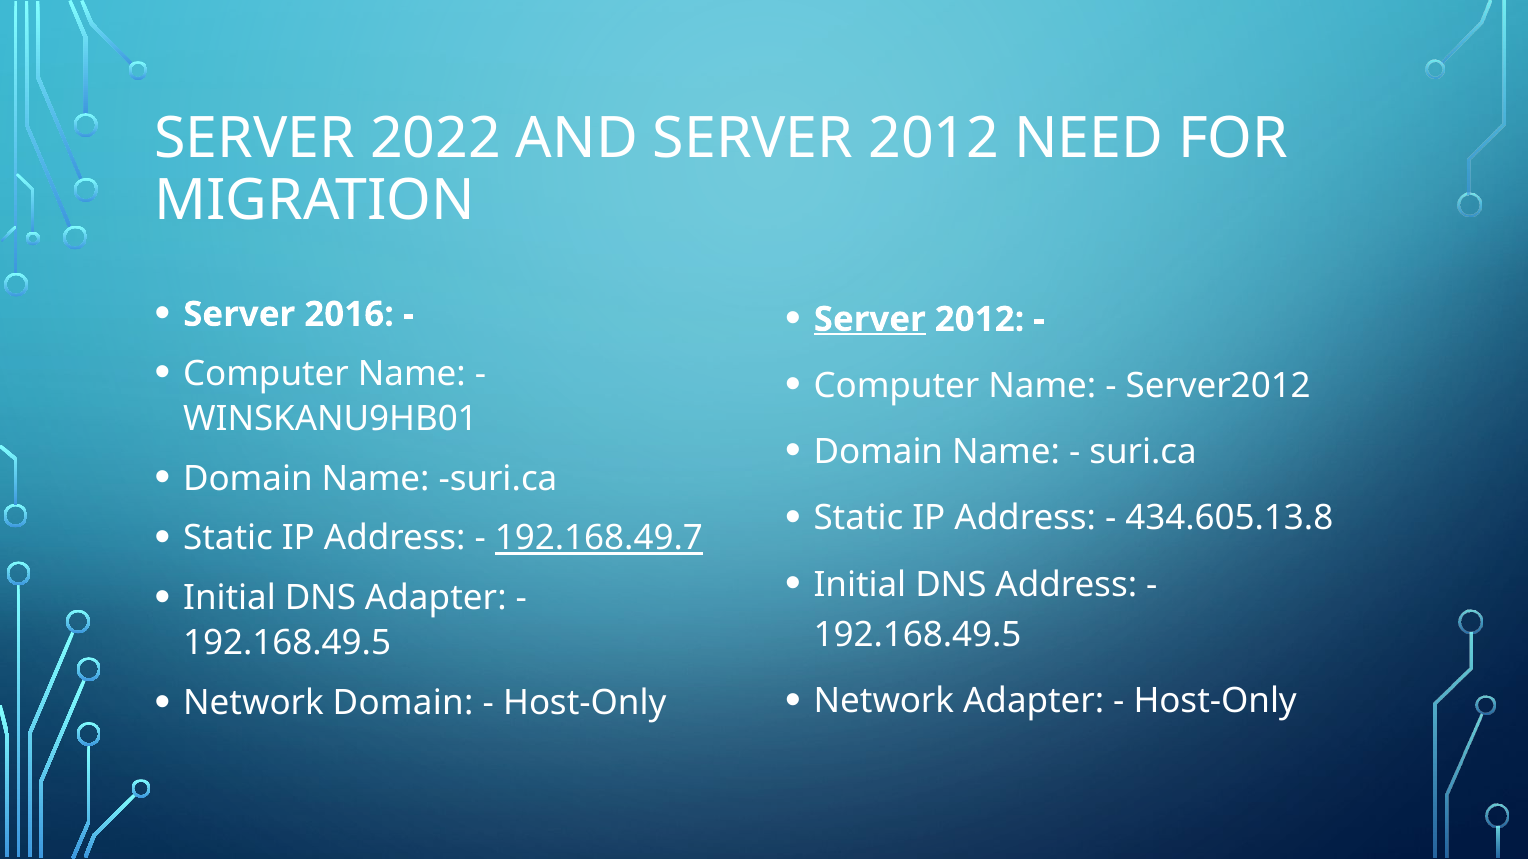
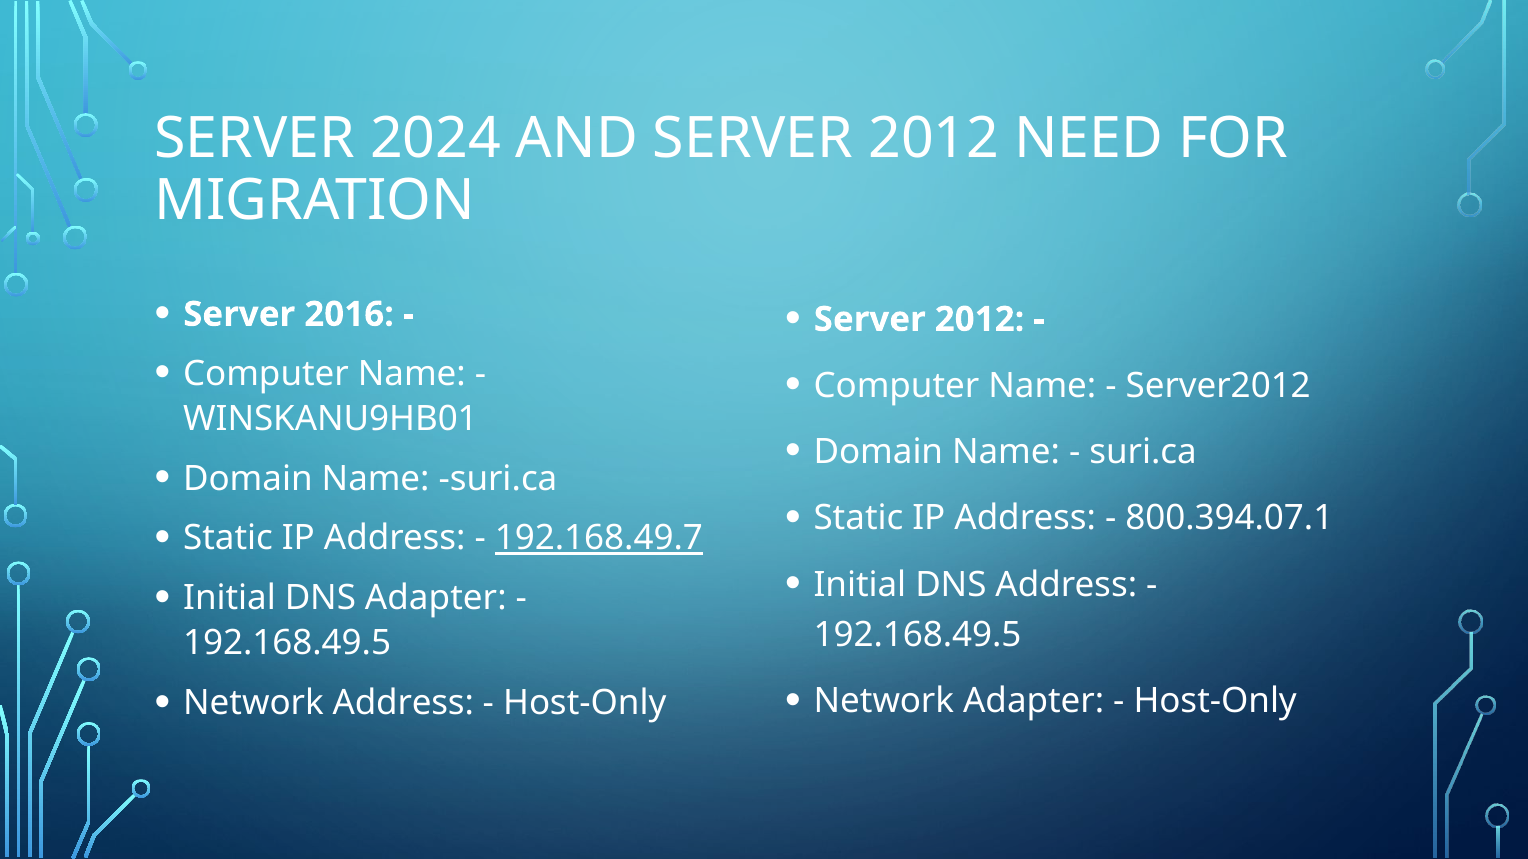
2022: 2022 -> 2024
Server at (870, 320) underline: present -> none
434.605.13.8: 434.605.13.8 -> 800.394.07.1
Network Domain: Domain -> Address
